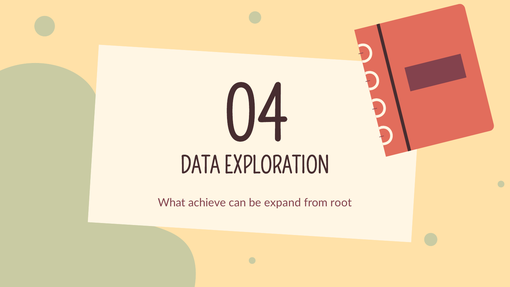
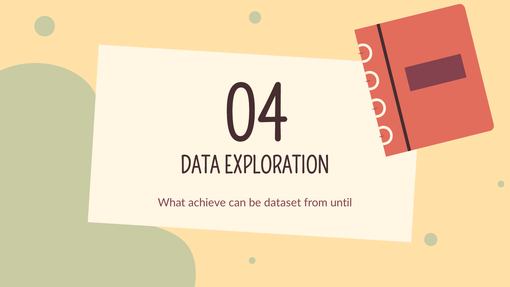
expand: expand -> dataset
root: root -> until
